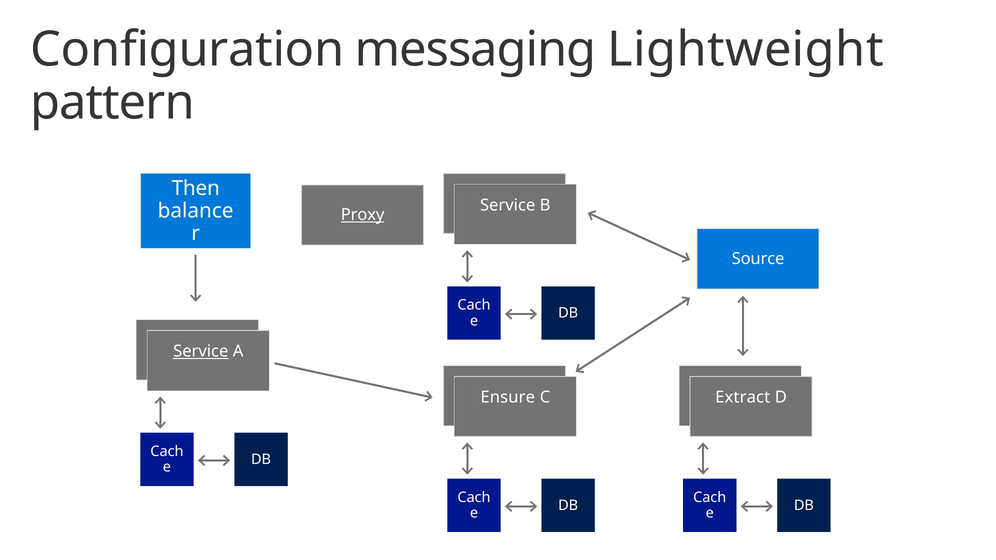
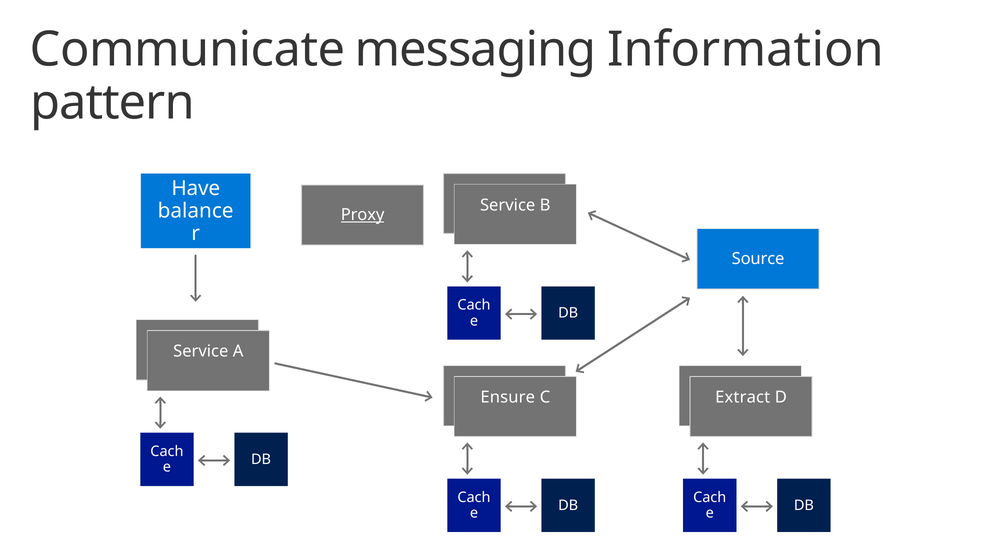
Configuration: Configuration -> Communicate
Lightweight: Lightweight -> Information
Then: Then -> Have
Service at (201, 351) underline: present -> none
